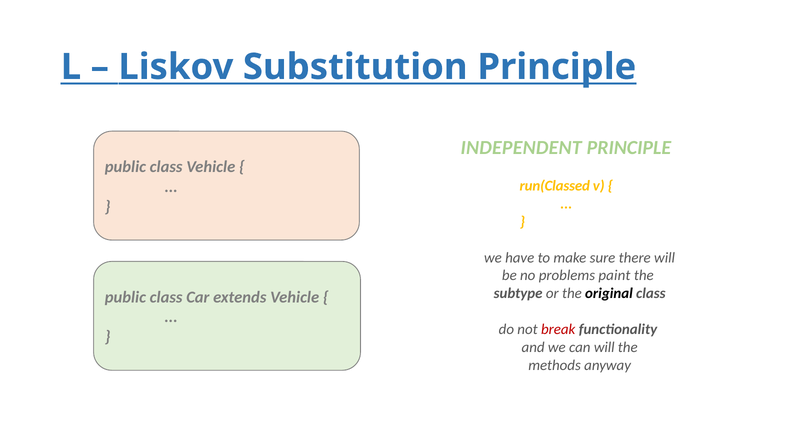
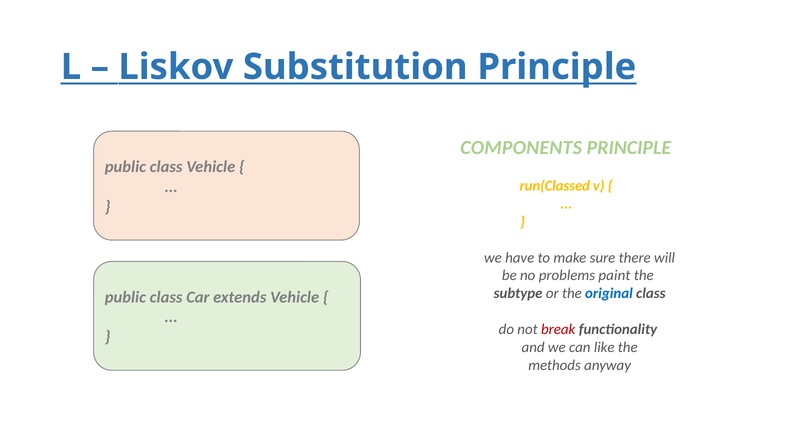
INDEPENDENT: INDEPENDENT -> COMPONENTS
original colour: black -> blue
can will: will -> like
